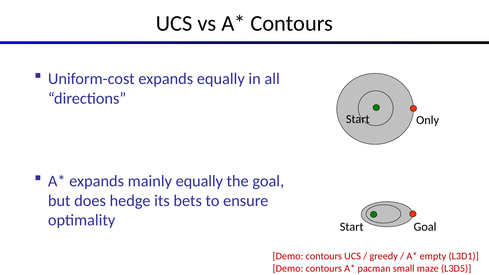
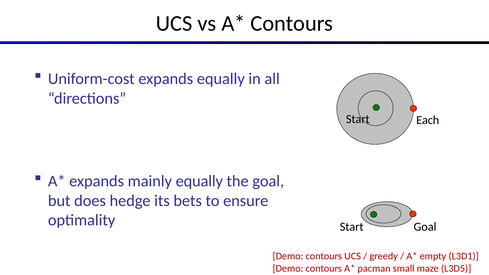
Only: Only -> Each
